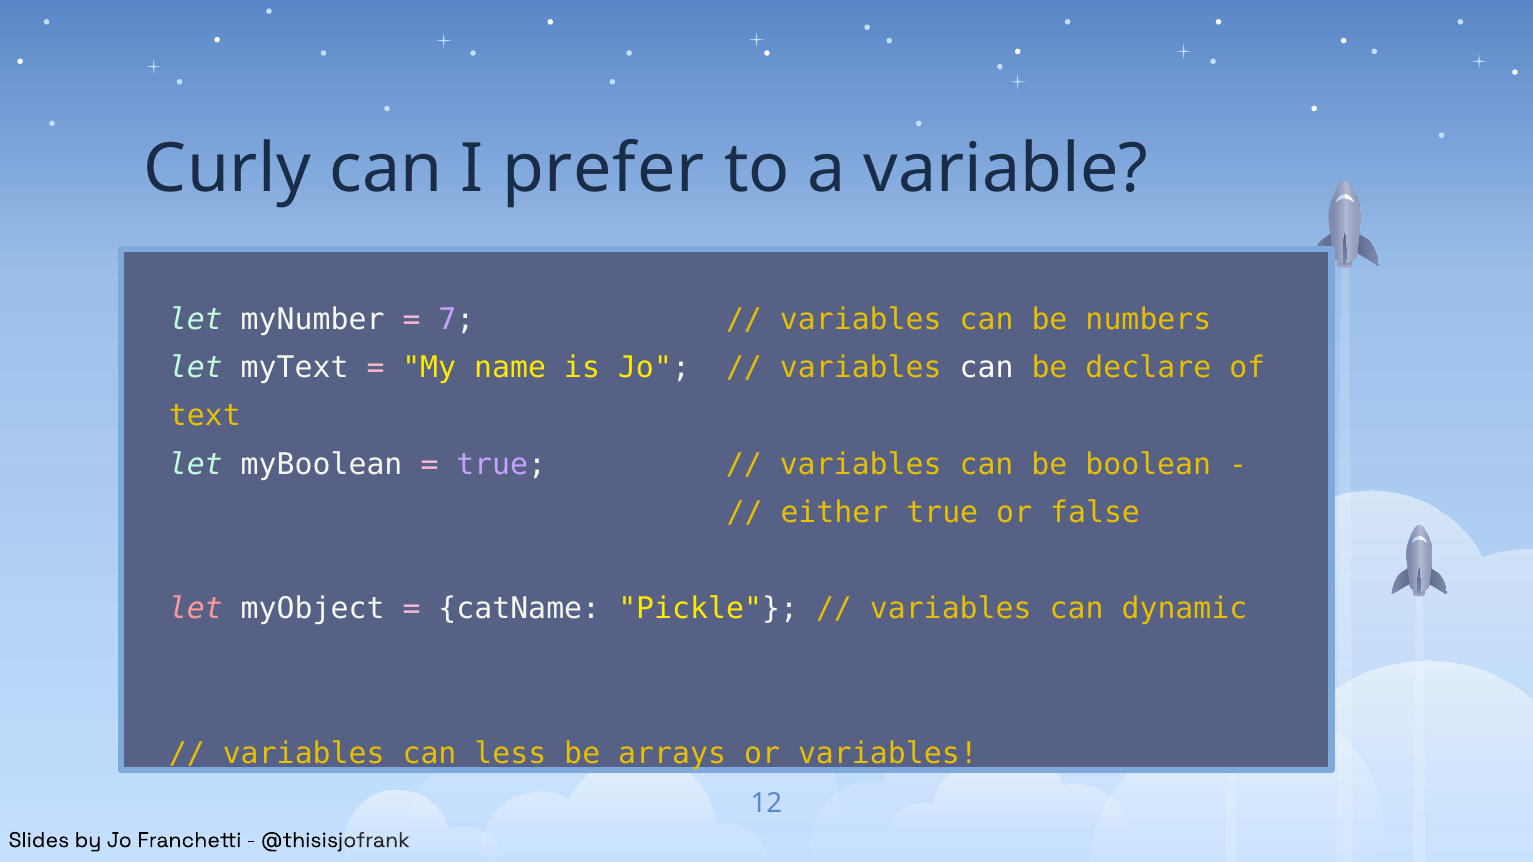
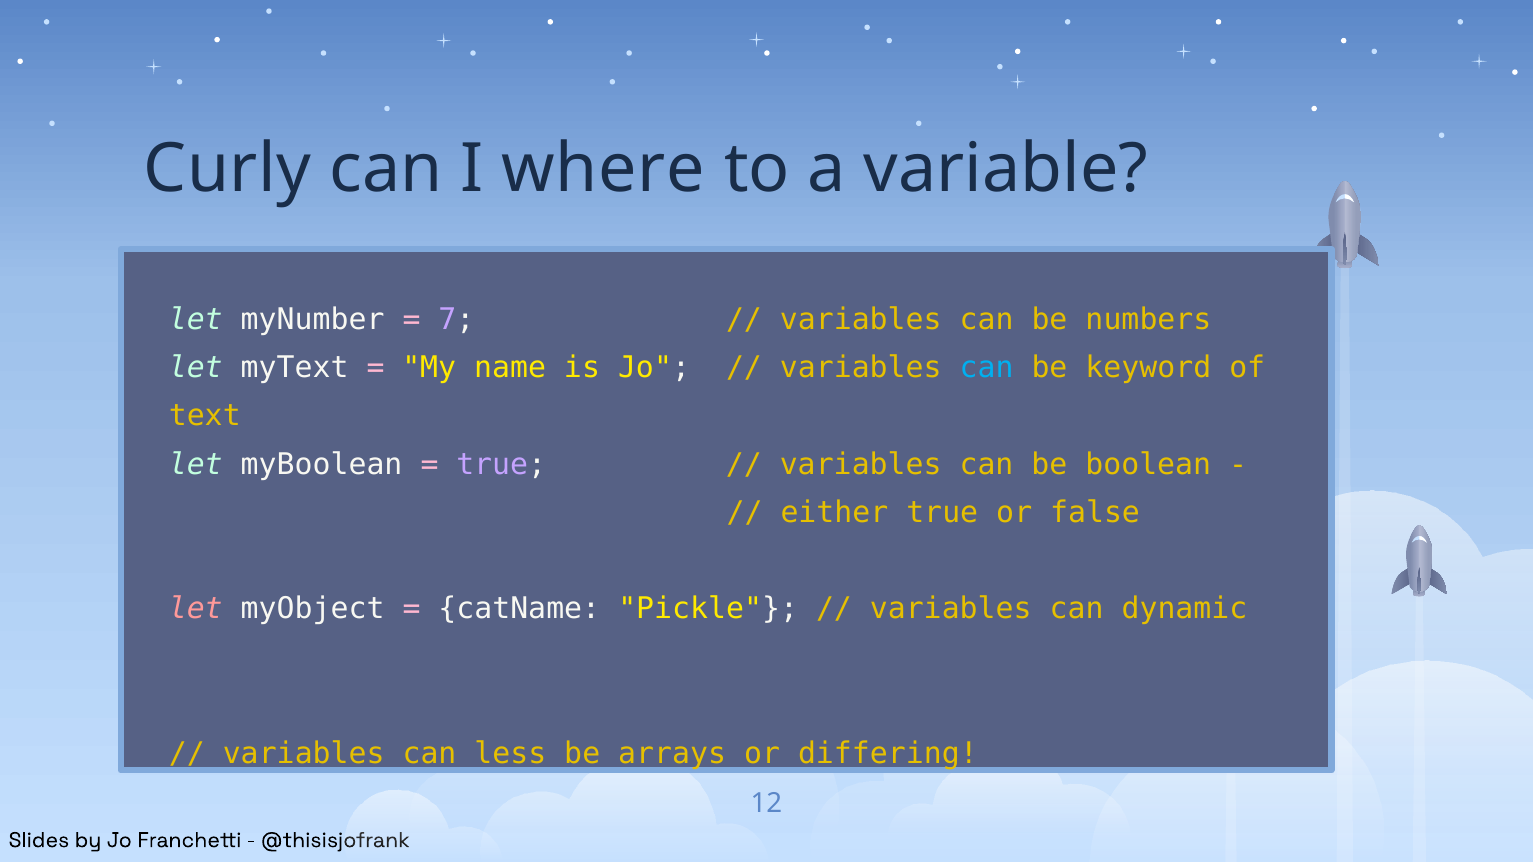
prefer: prefer -> where
can at (987, 368) colour: white -> light blue
declare: declare -> keyword
or variables: variables -> differing
